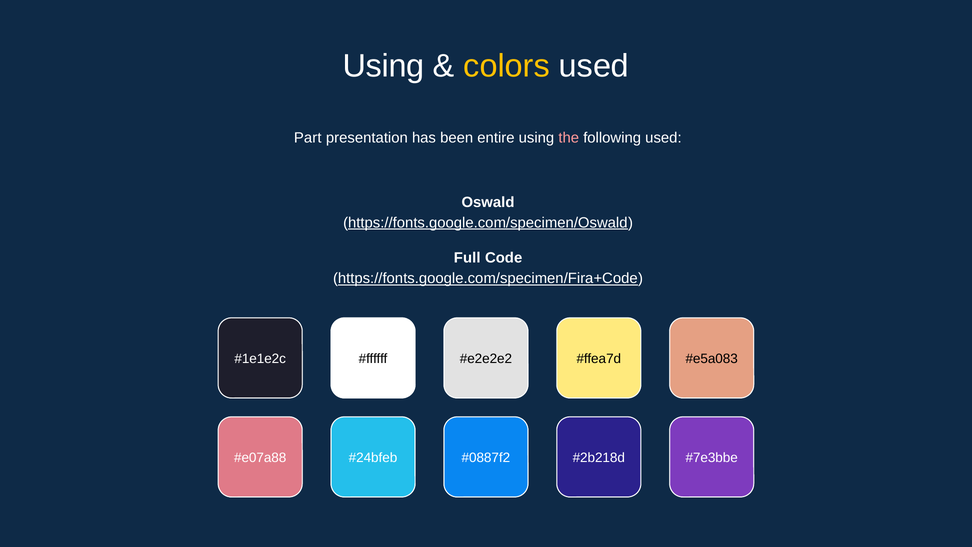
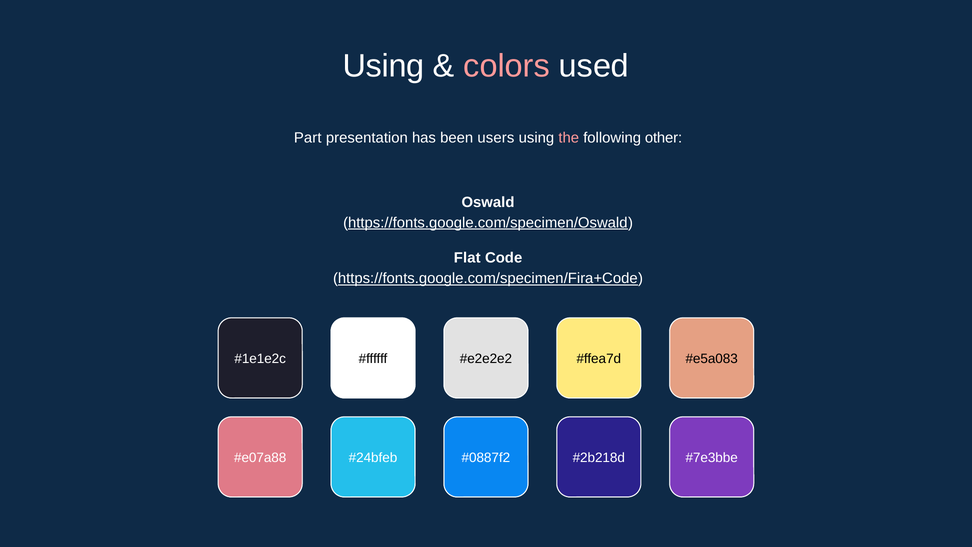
colors colour: yellow -> pink
entire: entire -> users
following used: used -> other
Full: Full -> Flat
